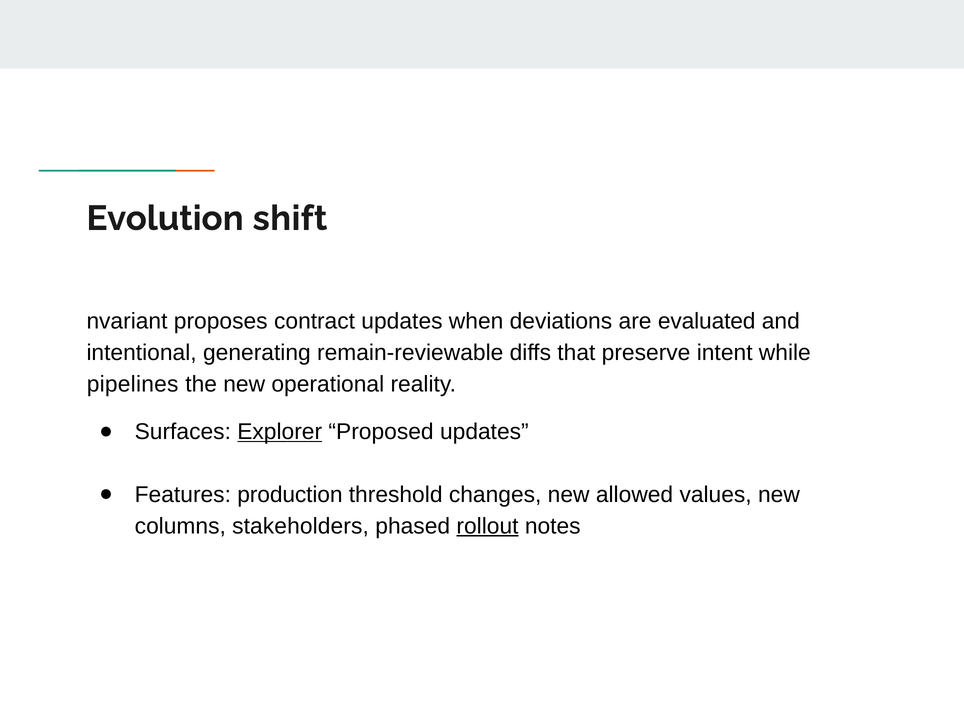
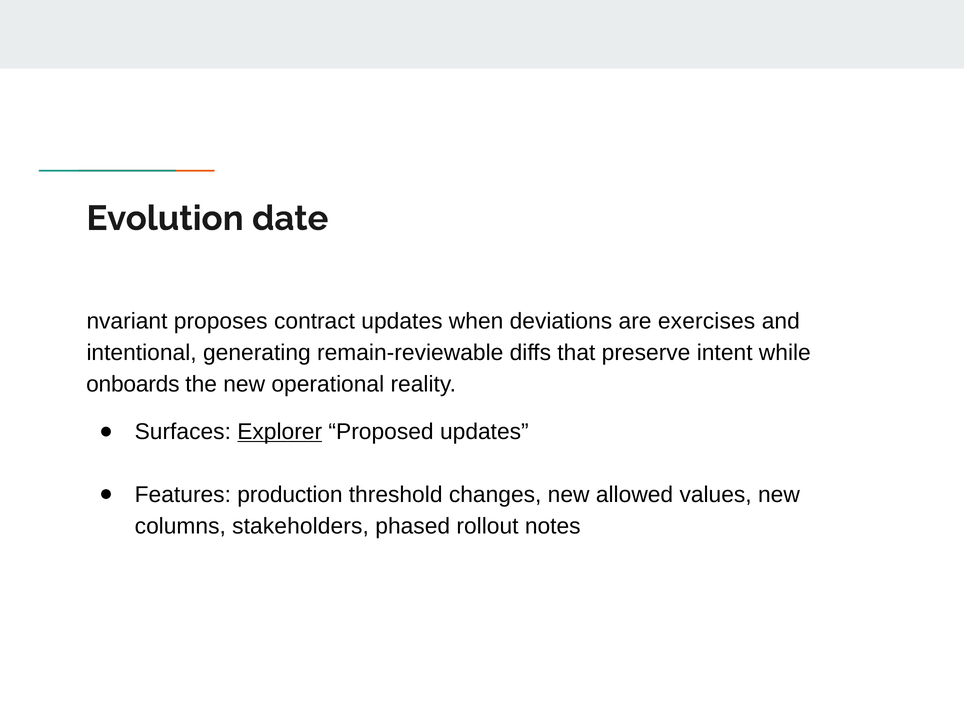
shift: shift -> date
evaluated: evaluated -> exercises
pipelines: pipelines -> onboards
rollout underline: present -> none
